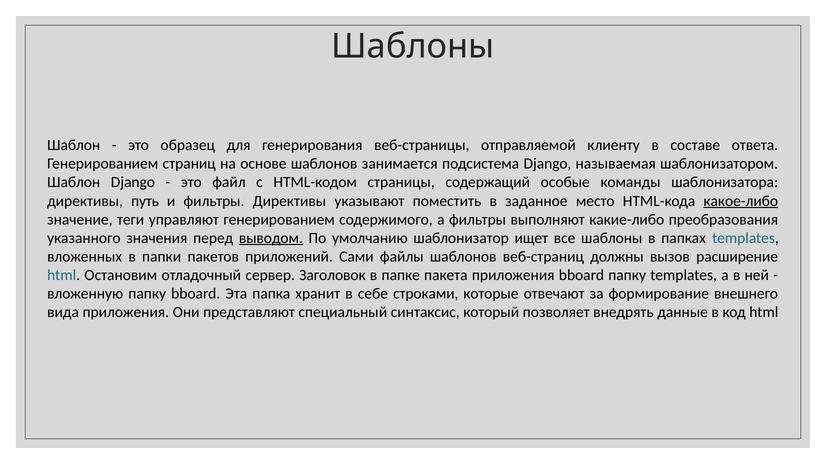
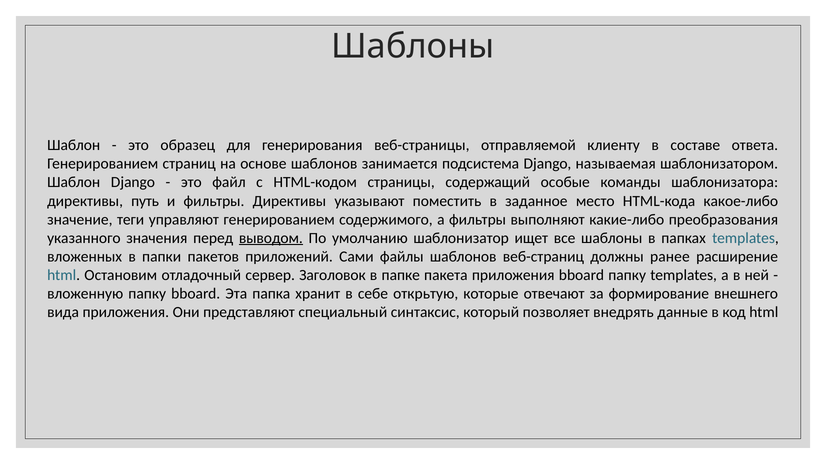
какое-либо underline: present -> none
вызов: вызов -> ранее
строками: строками -> открьтую
